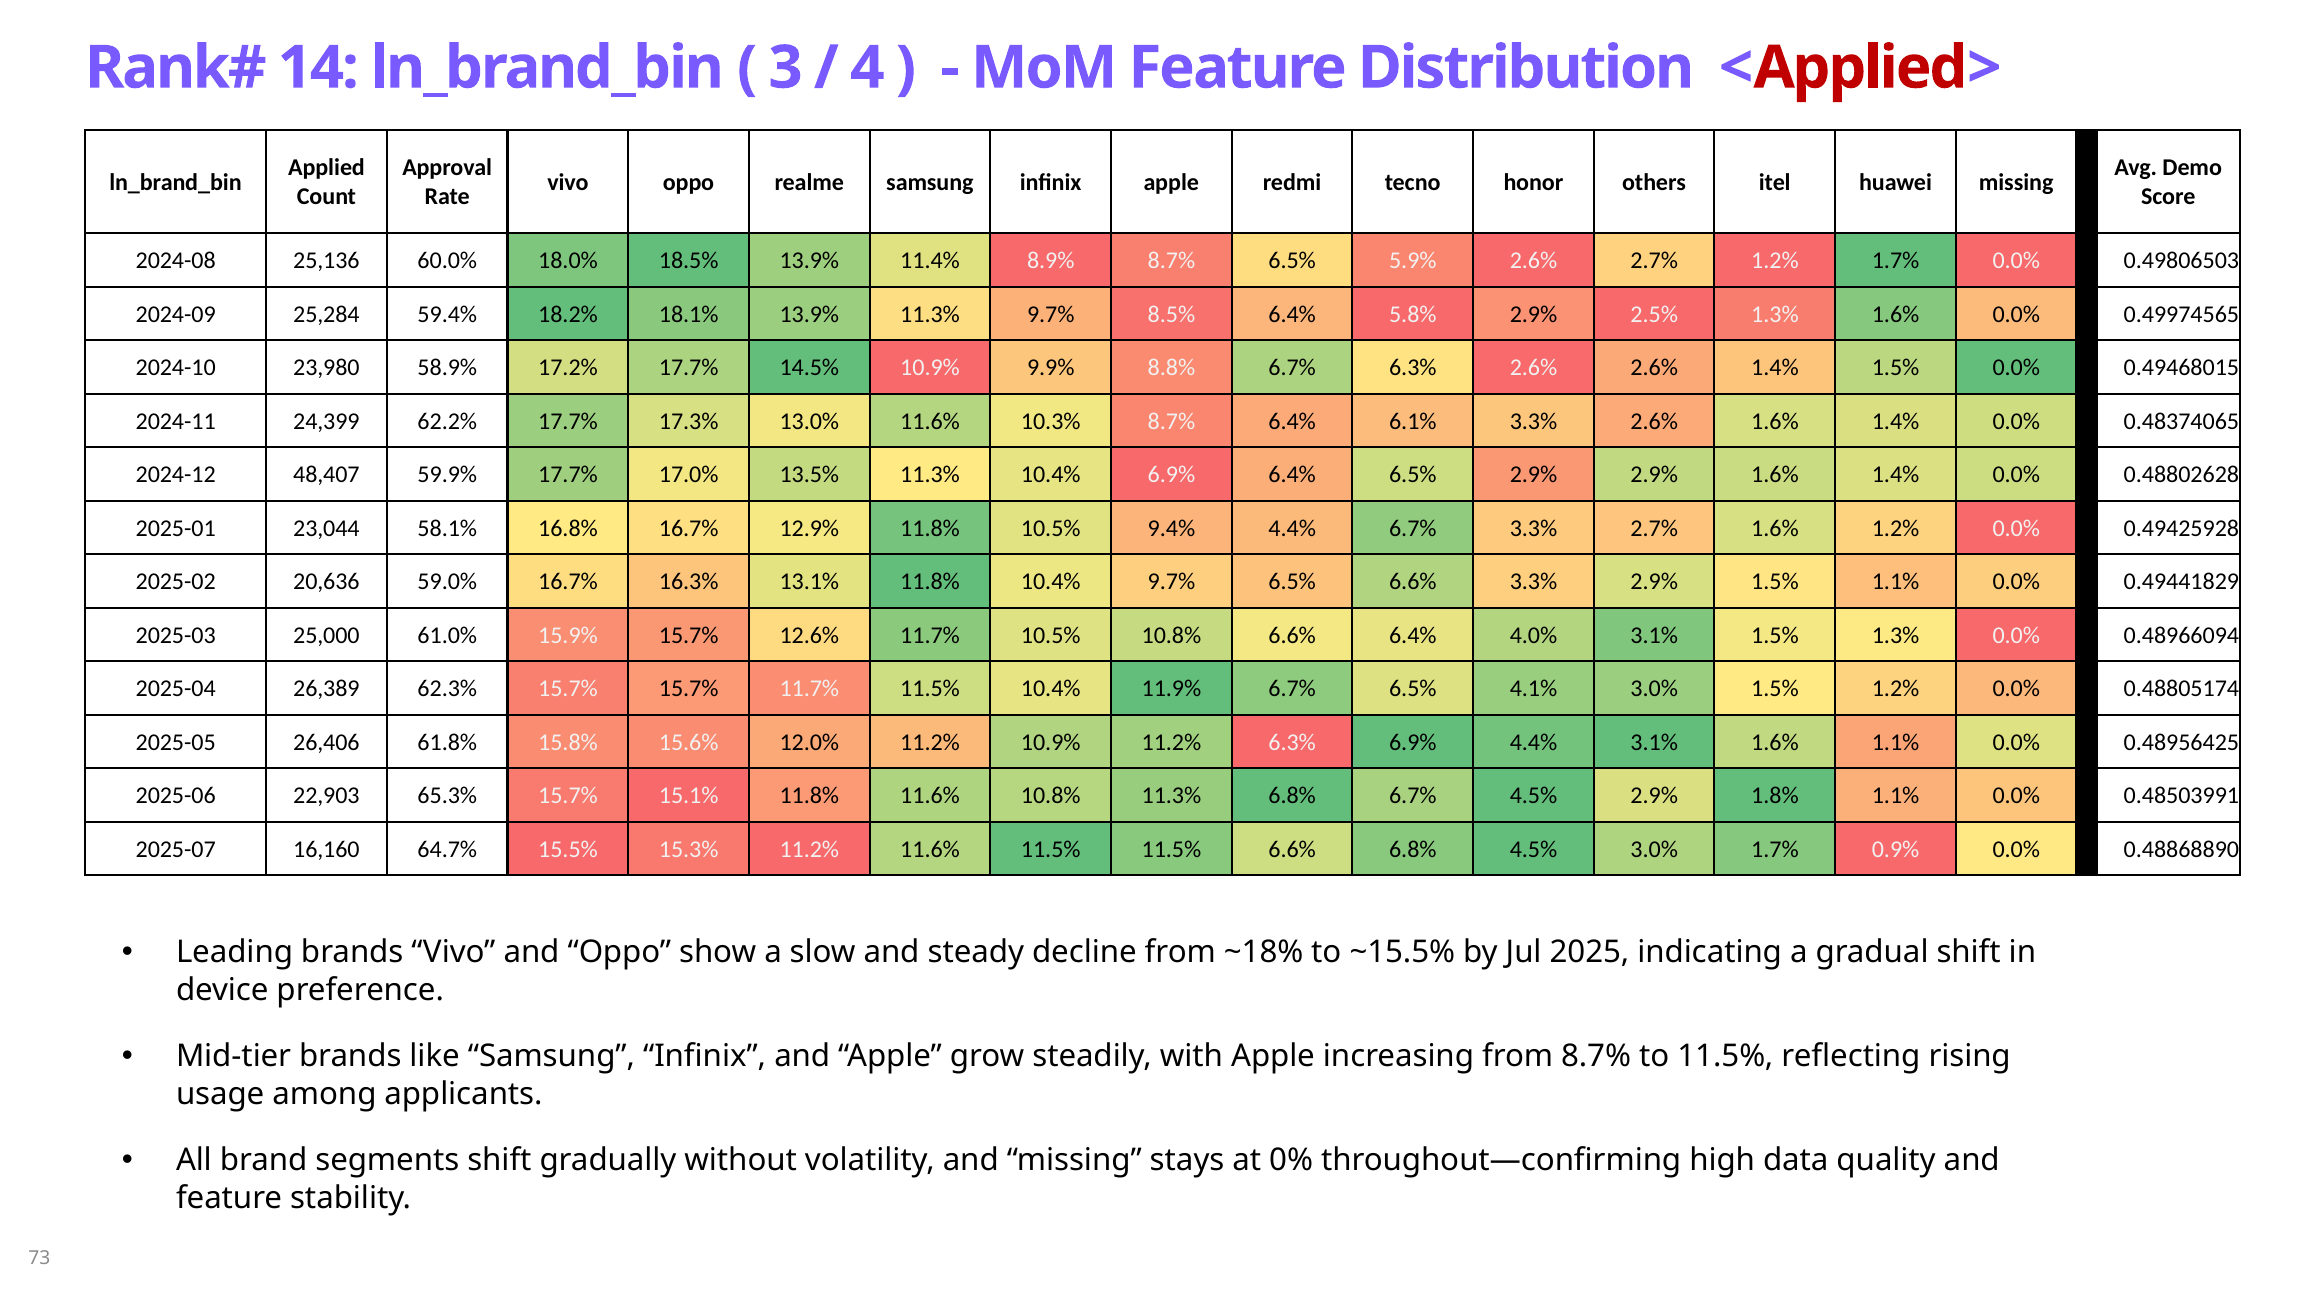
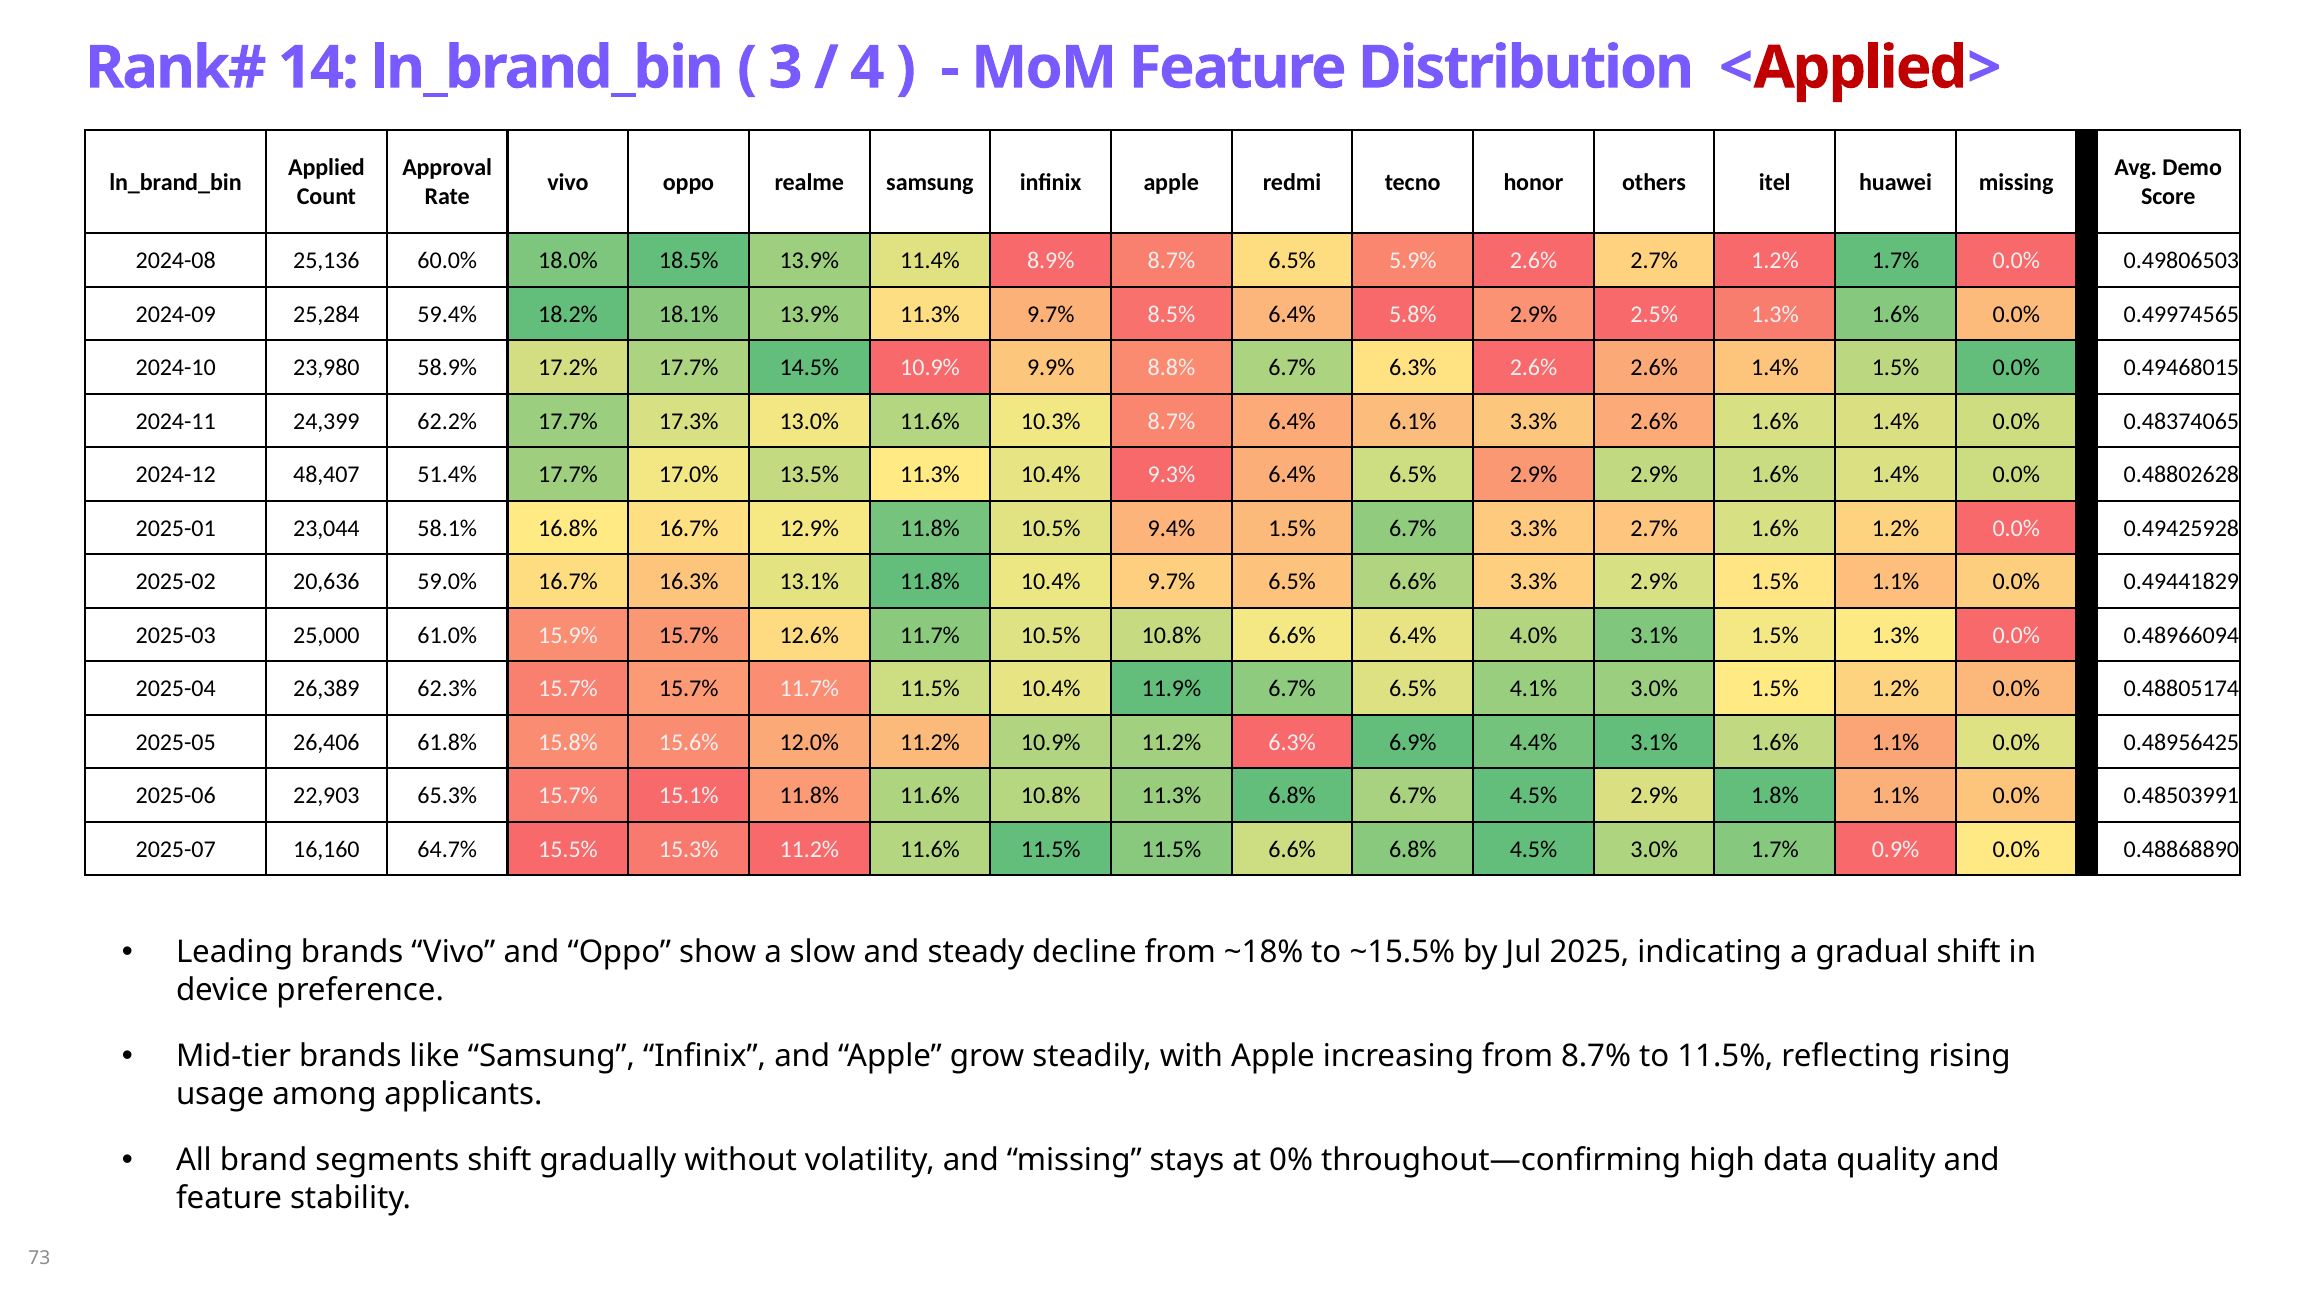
59.9%: 59.9% -> 51.4%
10.4% 6.9%: 6.9% -> 9.3%
9.4% 4.4%: 4.4% -> 1.5%
